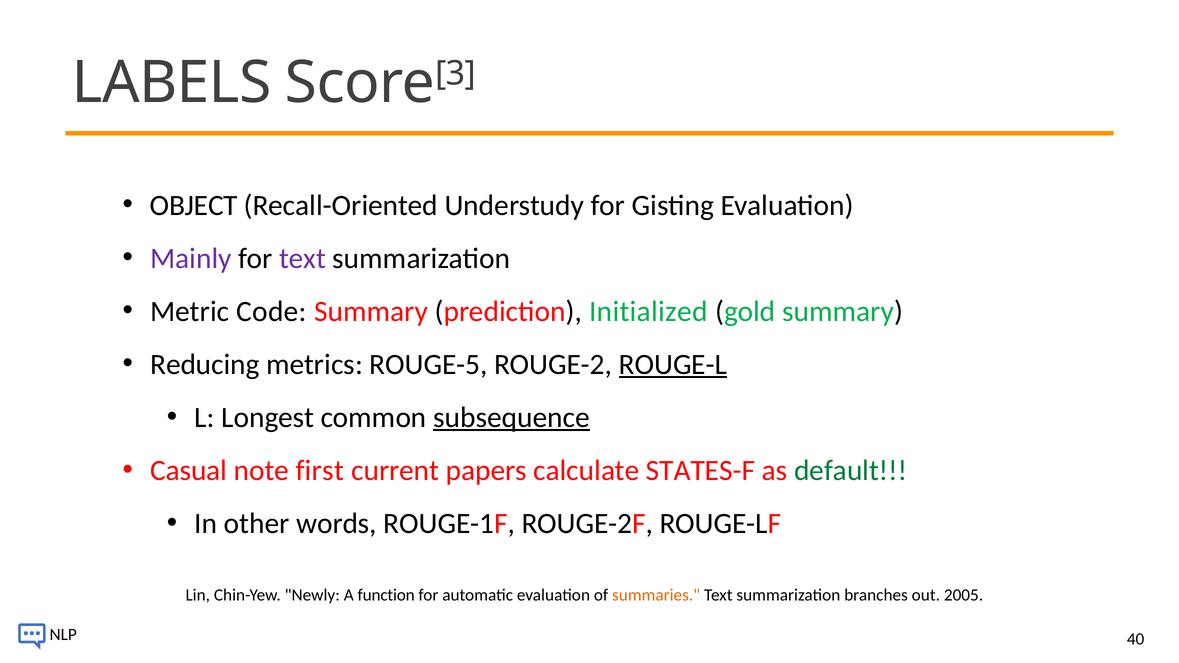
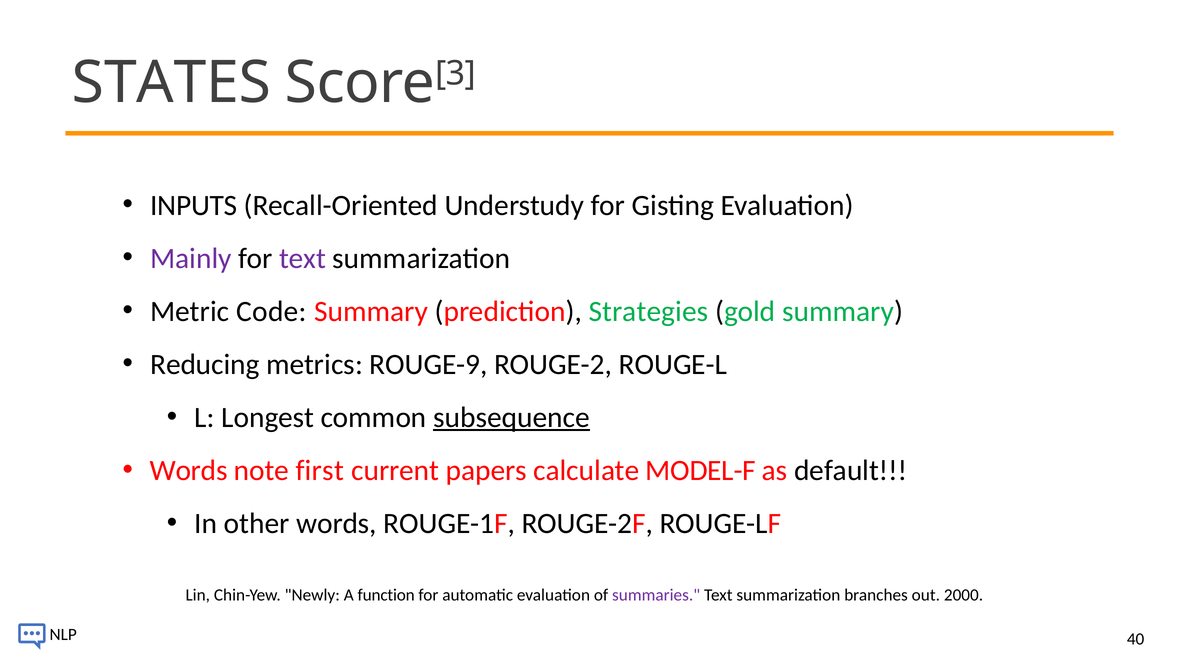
LABELS: LABELS -> STATES
OBJECT: OBJECT -> INPUTS
Initialized: Initialized -> Strategies
ROUGE-5: ROUGE-5 -> ROUGE-9
ROUGE-L underline: present -> none
Casual at (189, 471): Casual -> Words
STATES-F: STATES-F -> MODEL-F
default colour: green -> black
summaries colour: orange -> purple
2005: 2005 -> 2000
